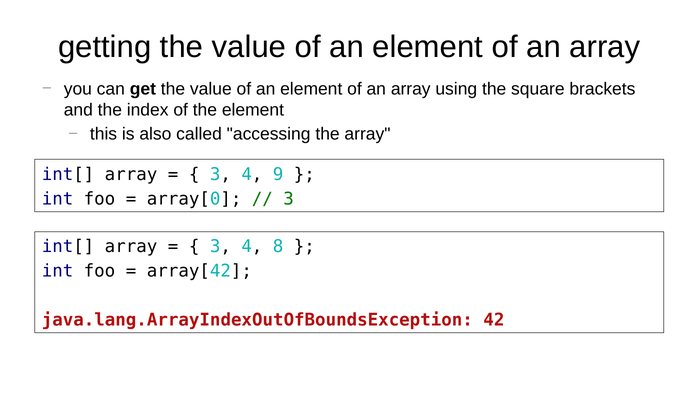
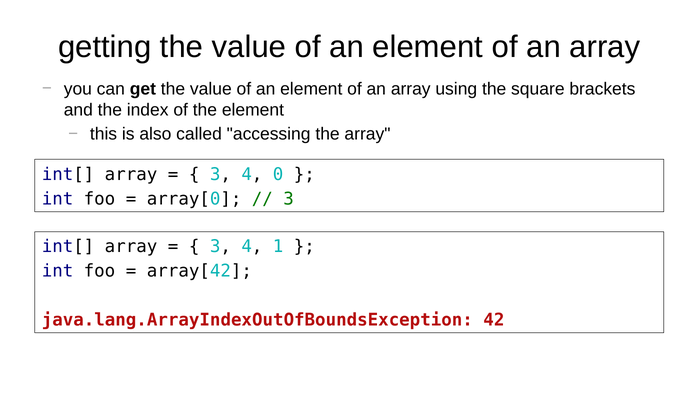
9: 9 -> 0
8: 8 -> 1
